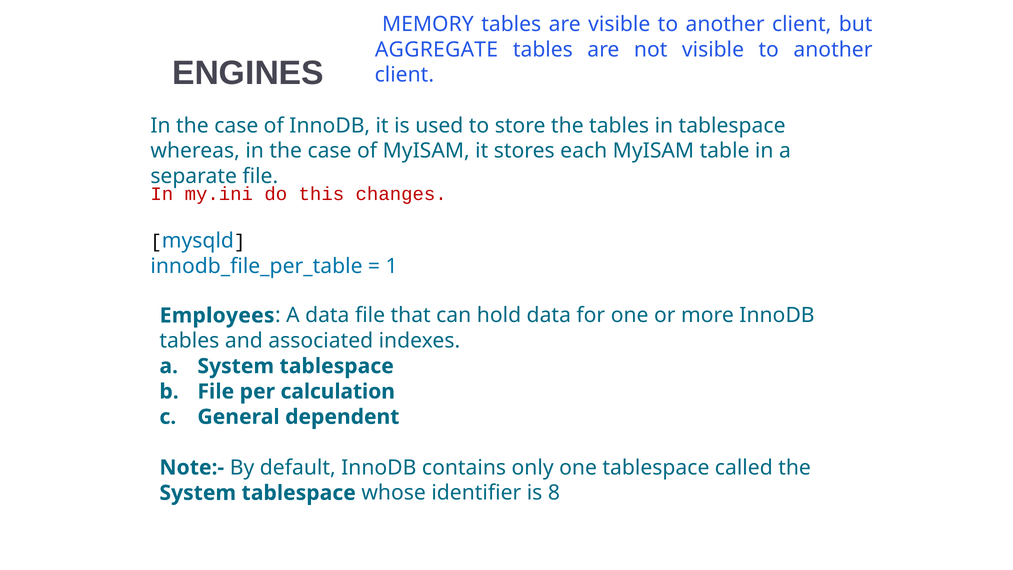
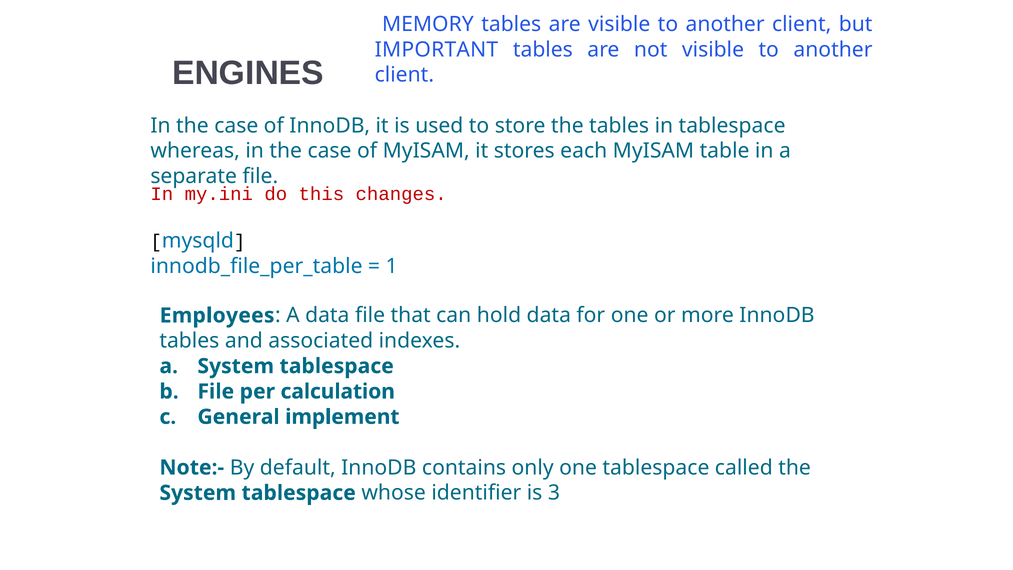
AGGREGATE: AGGREGATE -> IMPORTANT
dependent: dependent -> implement
8: 8 -> 3
